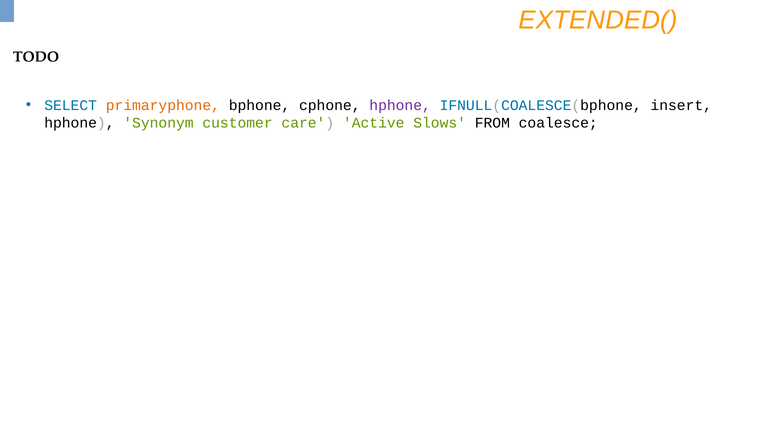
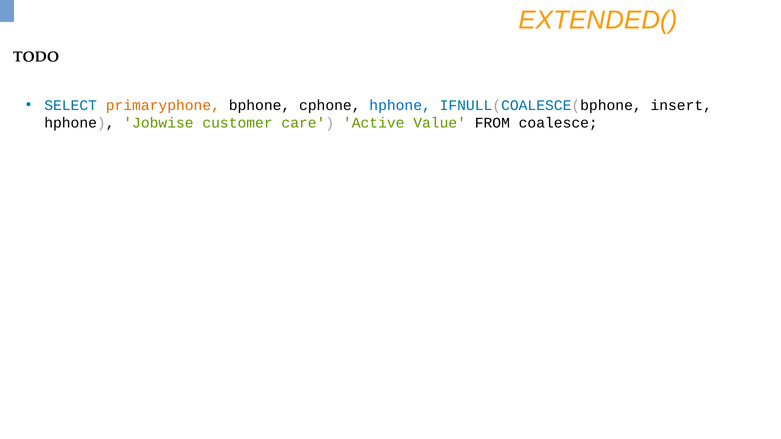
hphone at (400, 106) colour: purple -> blue
Synonym: Synonym -> Jobwise
Slows: Slows -> Value
